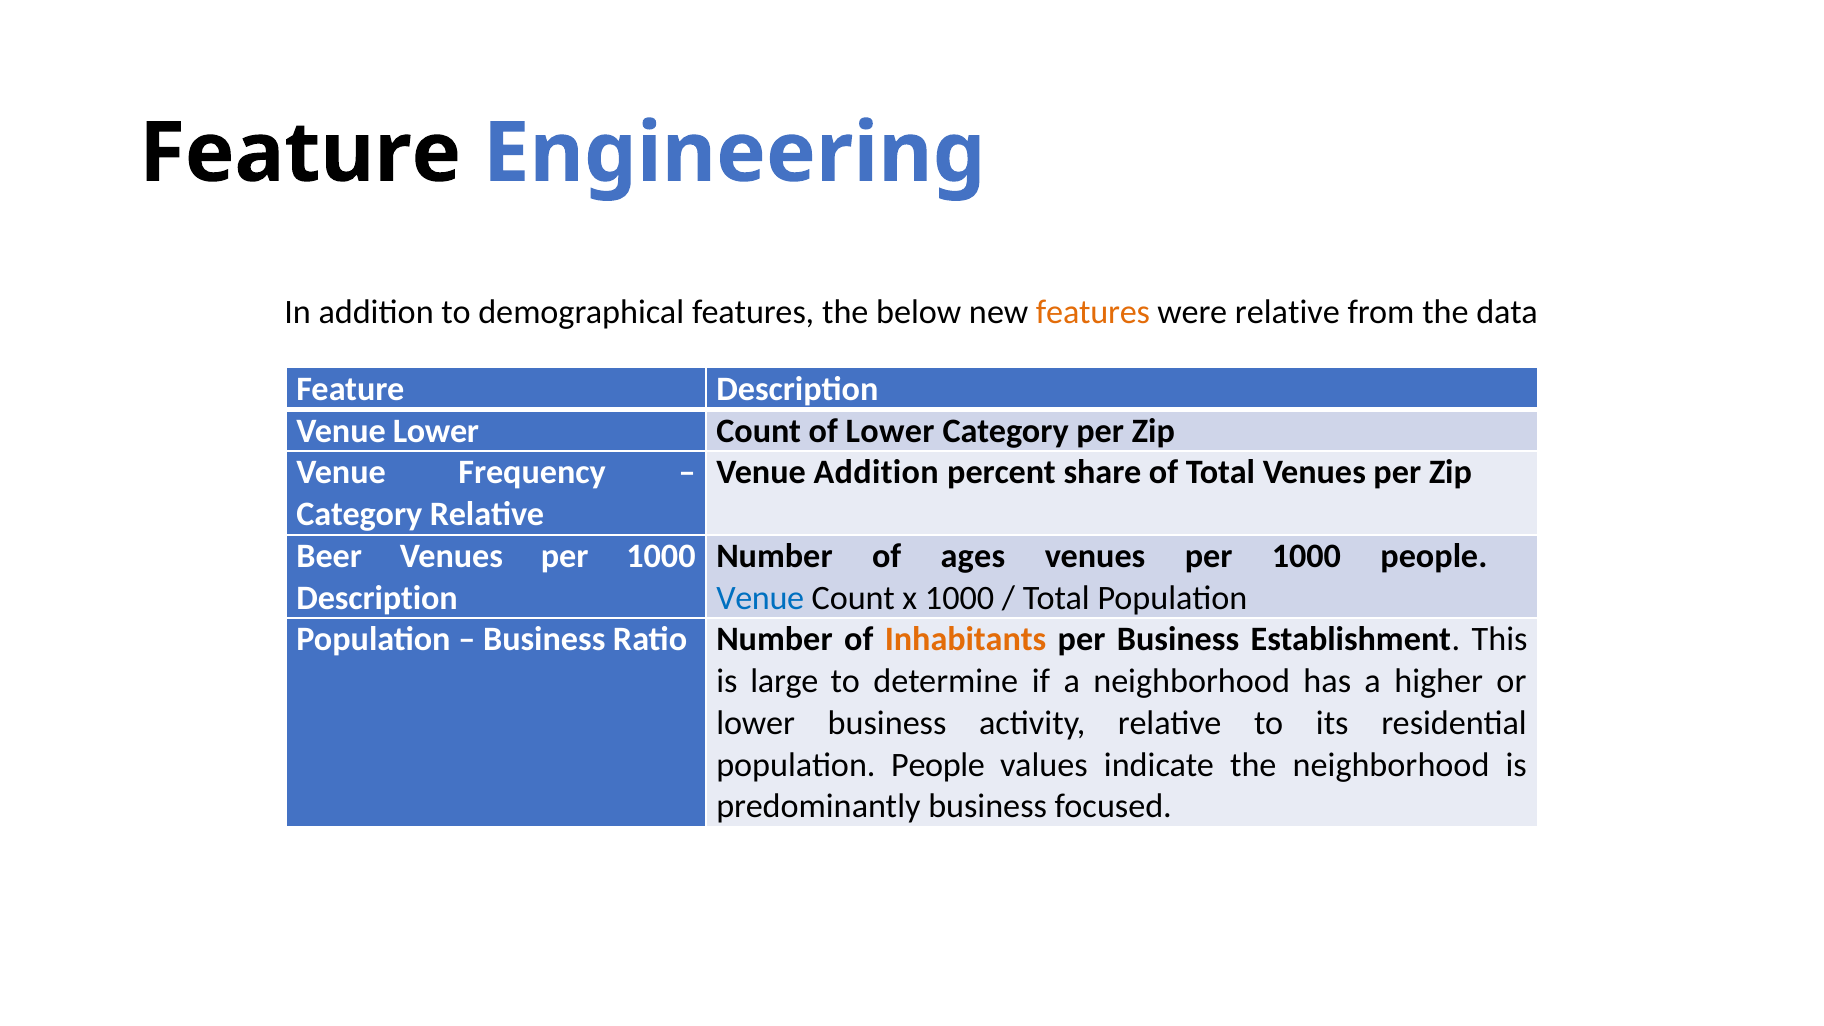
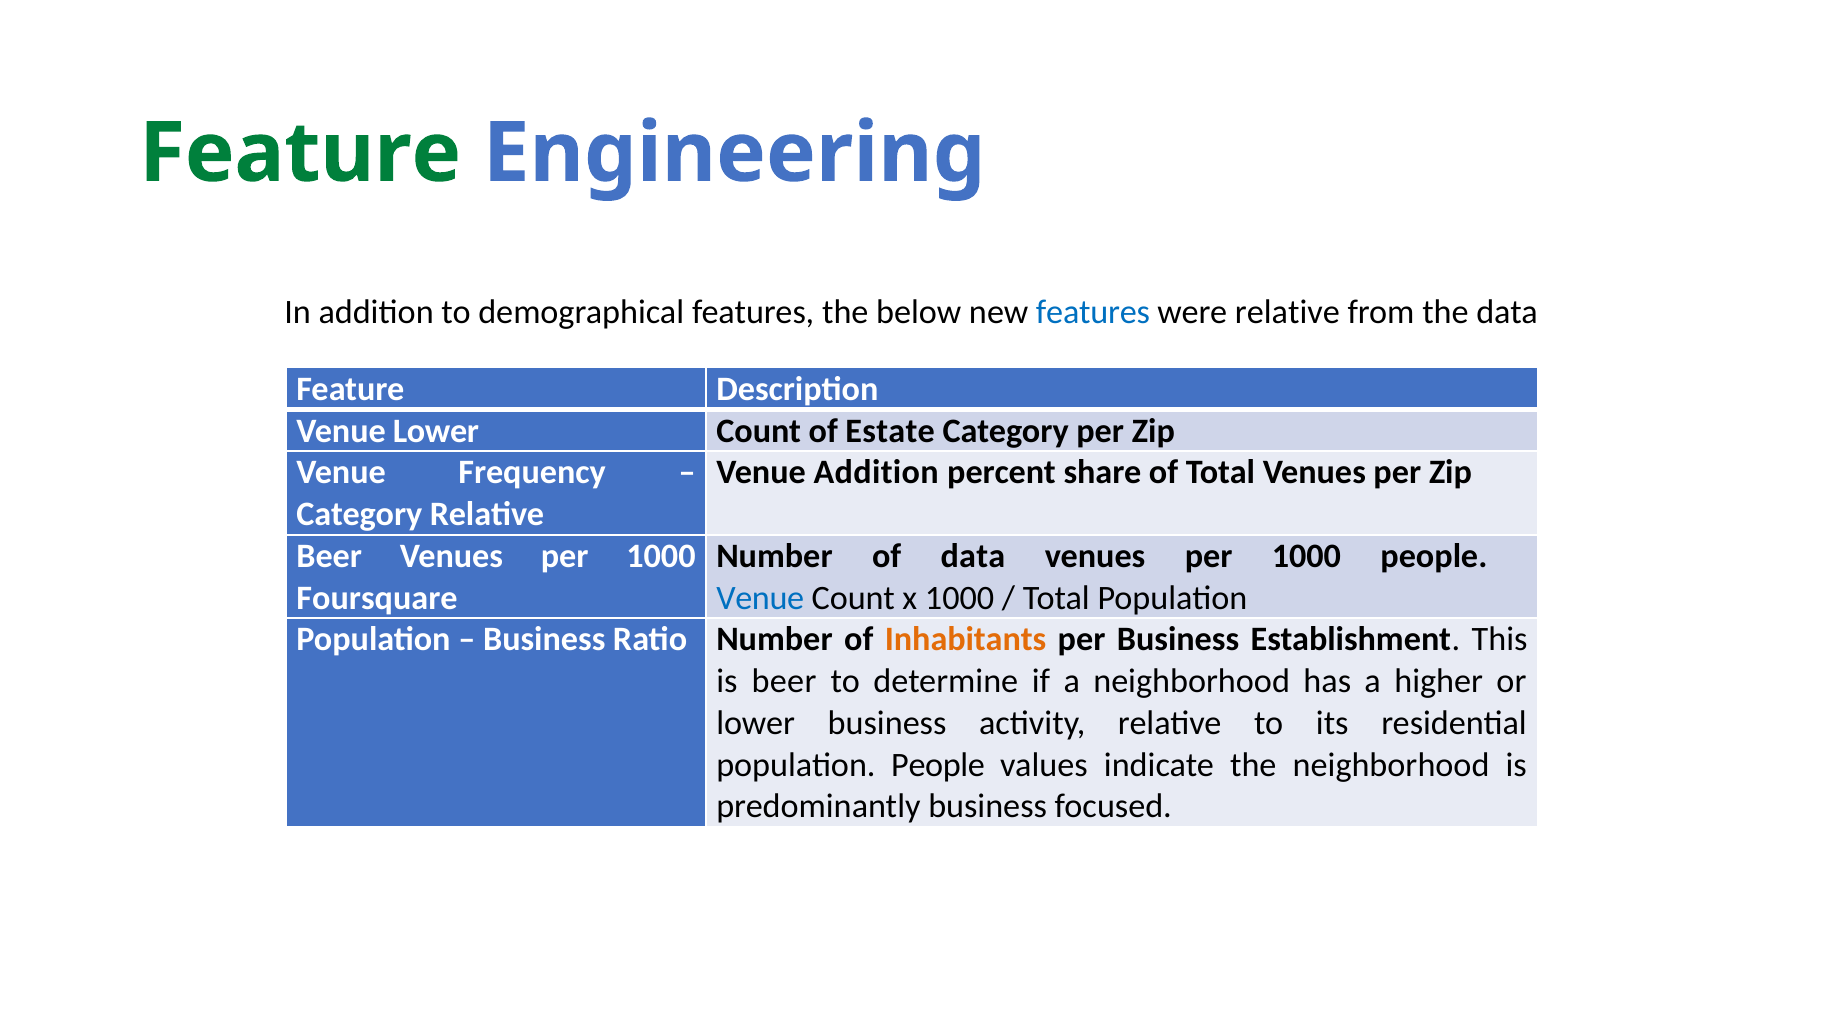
Feature at (300, 153) colour: black -> green
features at (1093, 312) colour: orange -> blue
of Lower: Lower -> Estate
of ages: ages -> data
Description at (377, 598): Description -> Foursquare
is large: large -> beer
